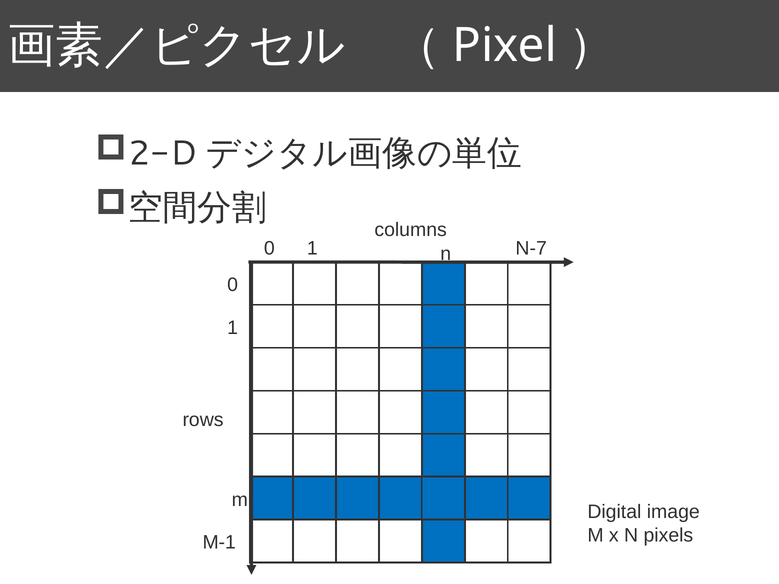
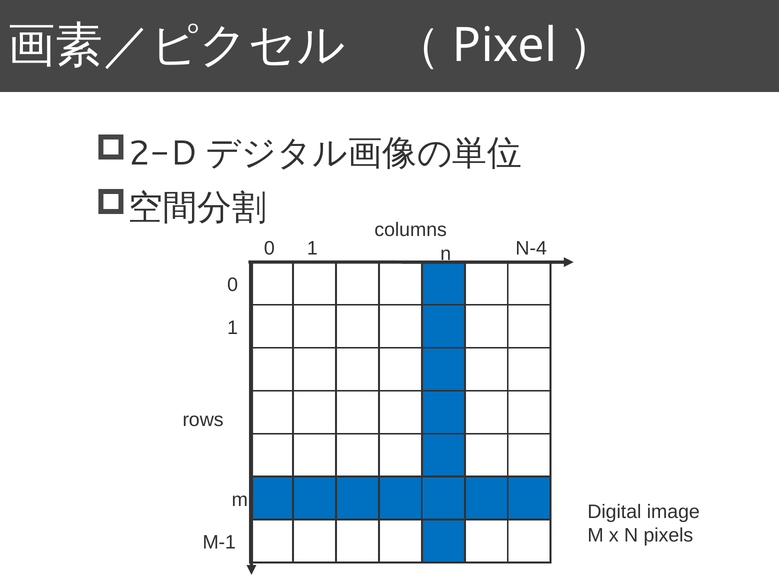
N-7: N-7 -> N-4
